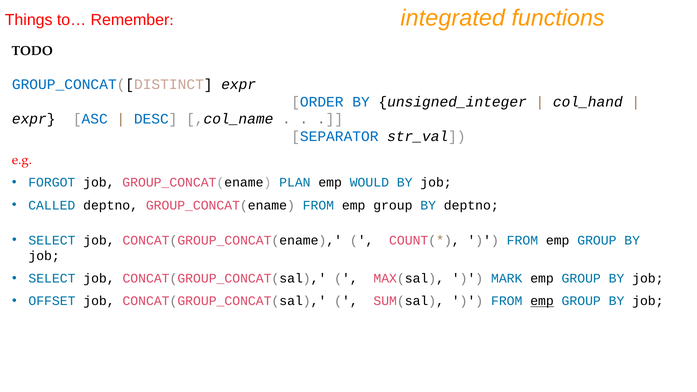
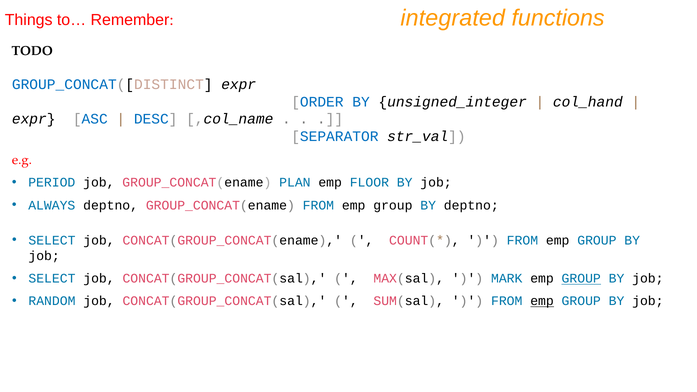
FORGOT: FORGOT -> PERIOD
WOULD: WOULD -> FLOOR
CALLED: CALLED -> ALWAYS
GROUP at (581, 279) underline: none -> present
OFFSET: OFFSET -> RANDOM
